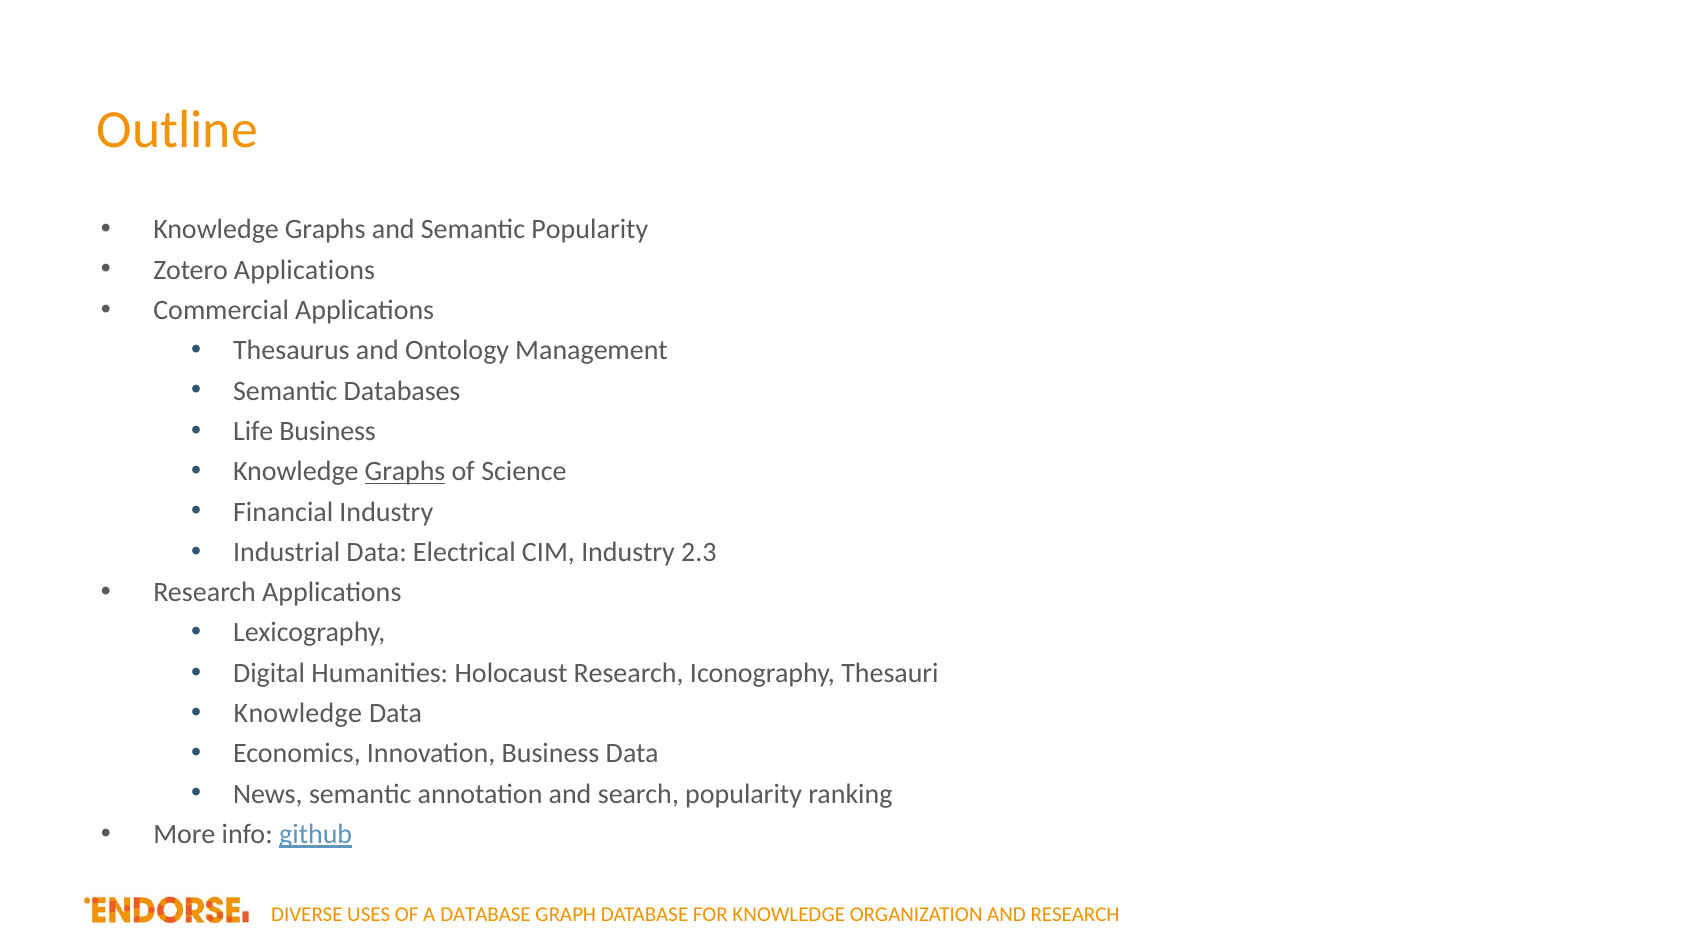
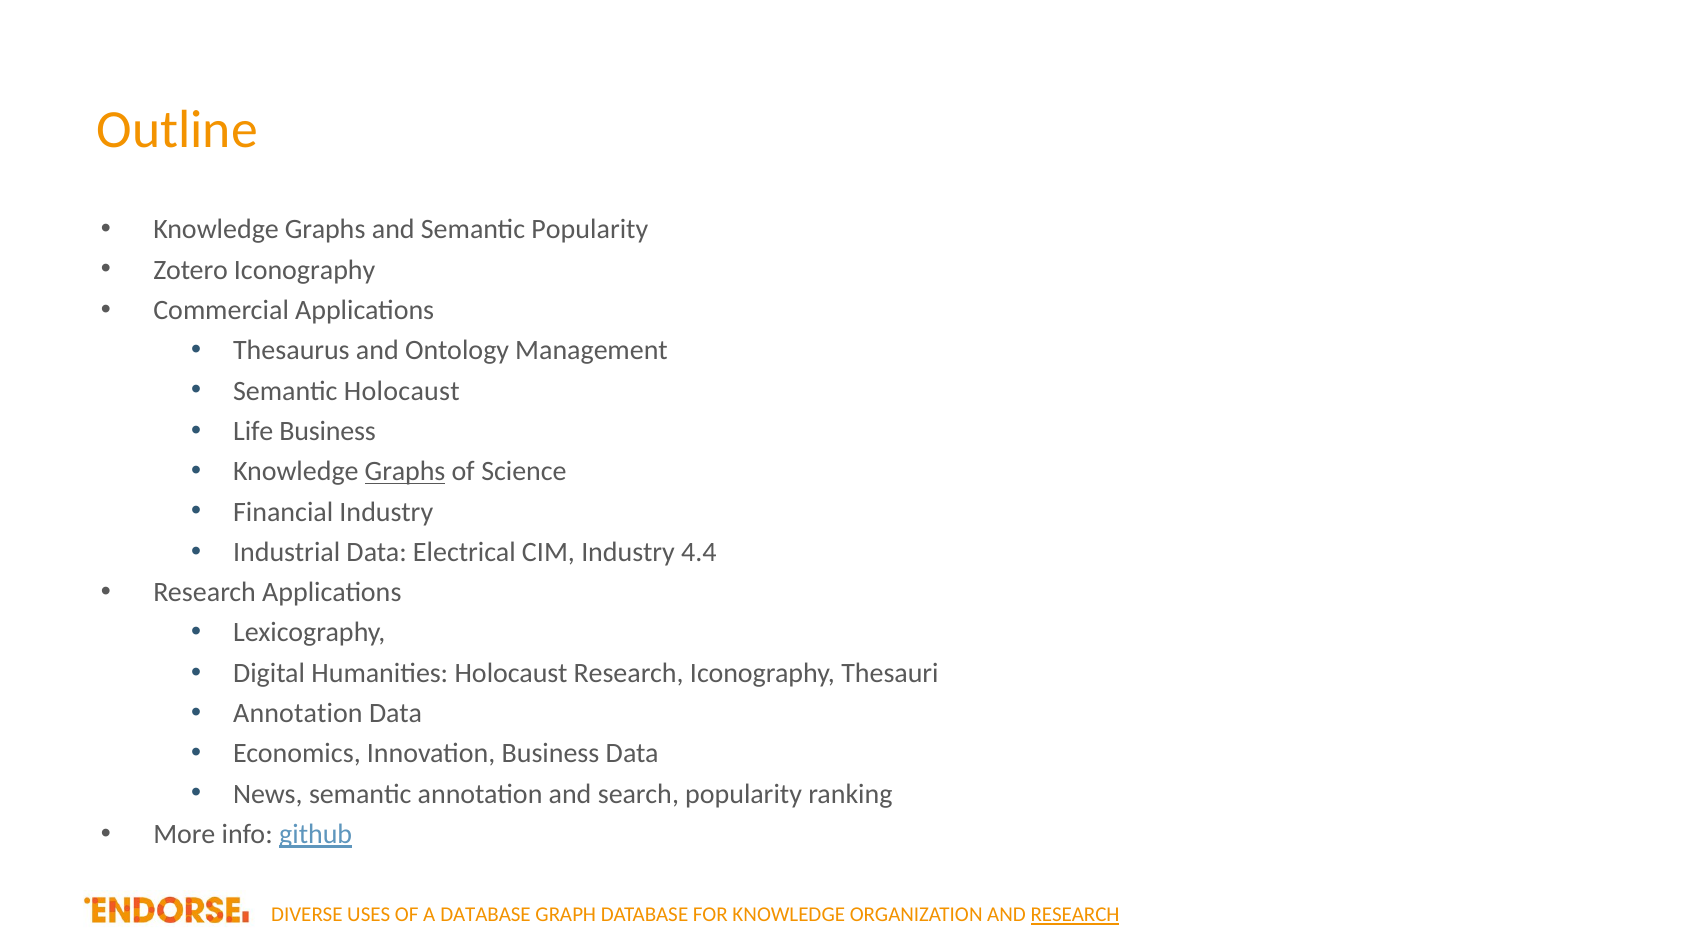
Zotero Applications: Applications -> Iconography
Semantic Databases: Databases -> Holocaust
2.3: 2.3 -> 4.4
Knowledge at (298, 713): Knowledge -> Annotation
RESEARCH at (1075, 914) underline: none -> present
